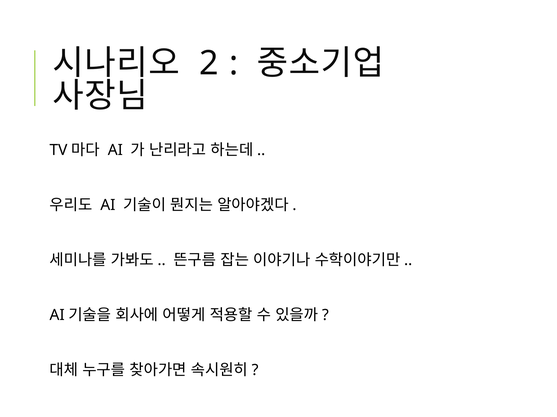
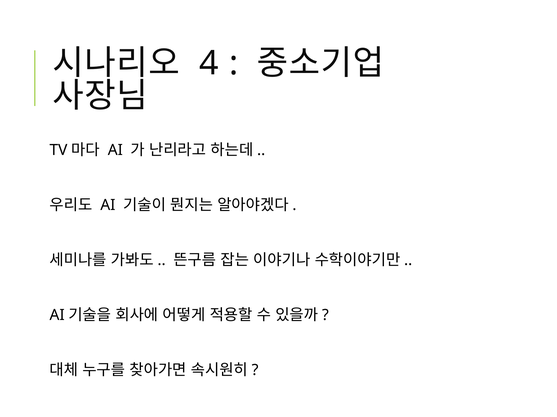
2: 2 -> 4
